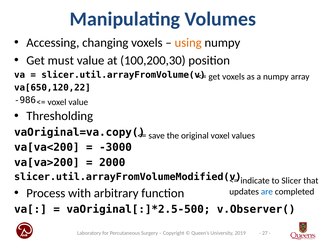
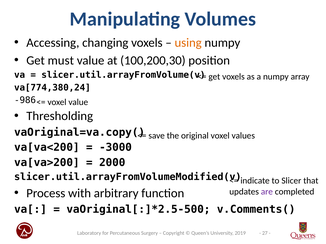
va[650,120,22: va[650,120,22 -> va[774,380,24
are colour: blue -> purple
v.Observer(: v.Observer( -> v.Comments(
